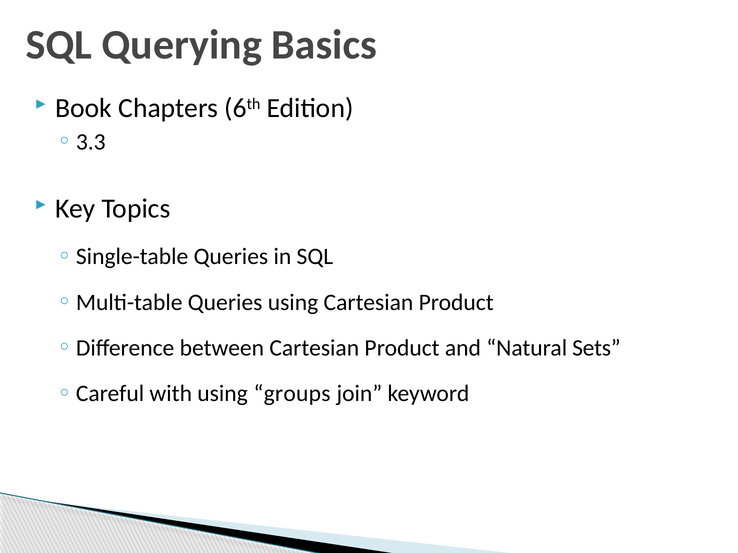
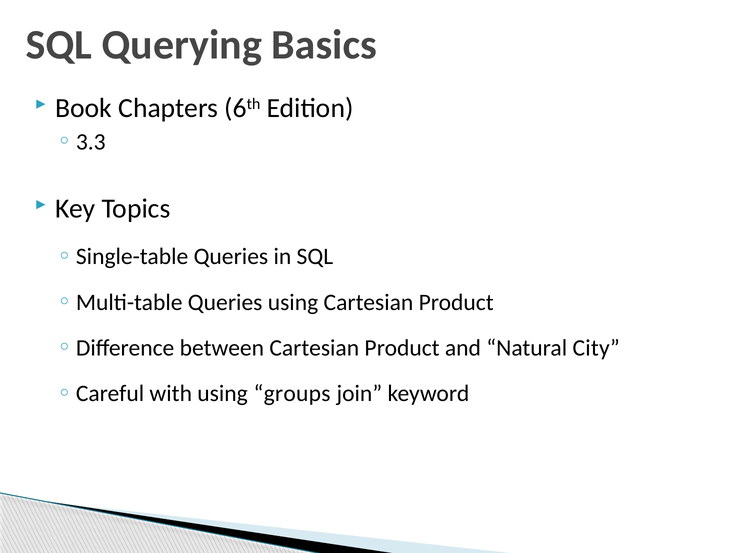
Sets: Sets -> City
